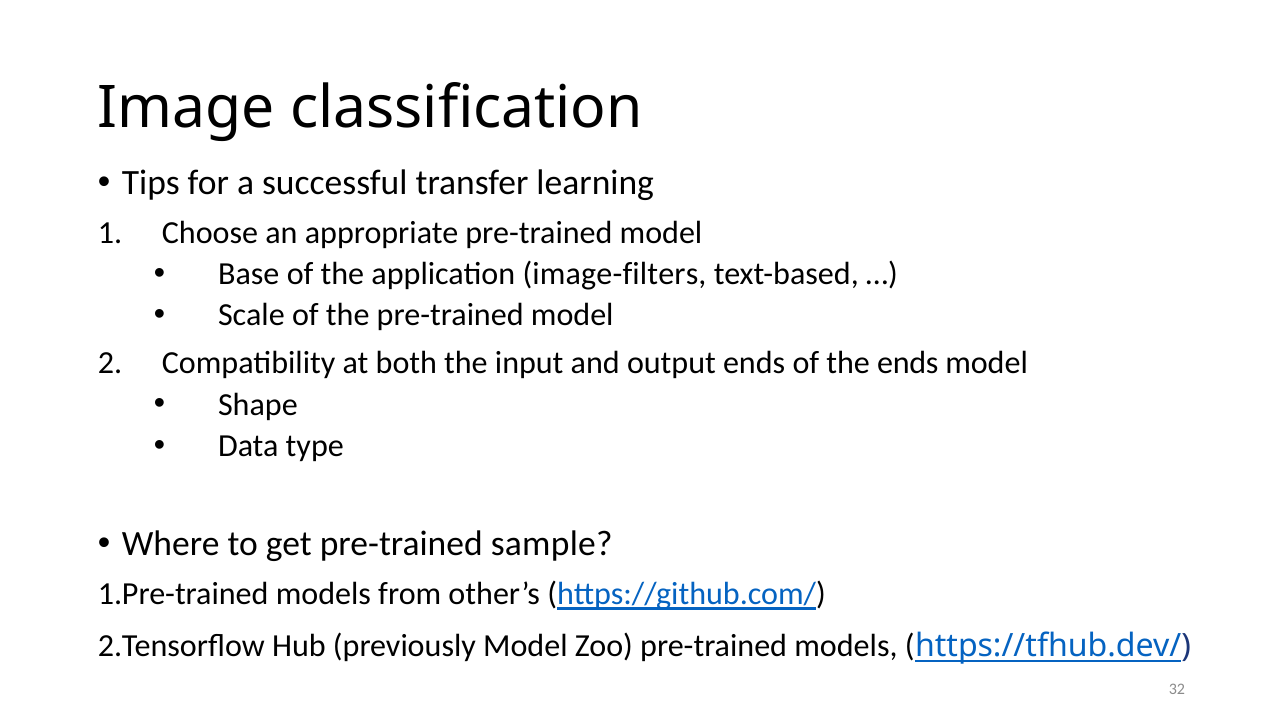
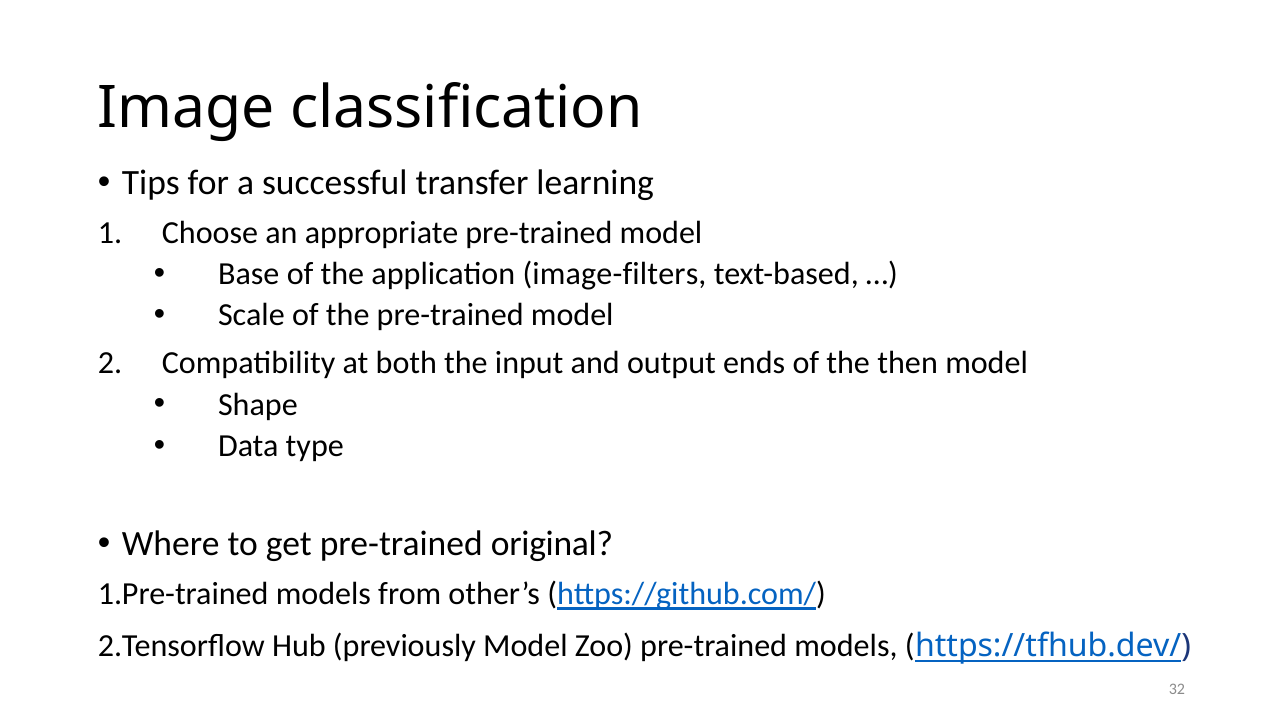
the ends: ends -> then
sample: sample -> original
